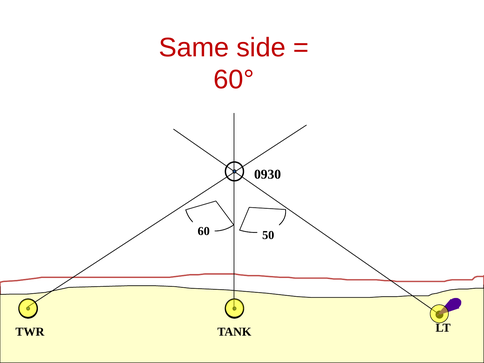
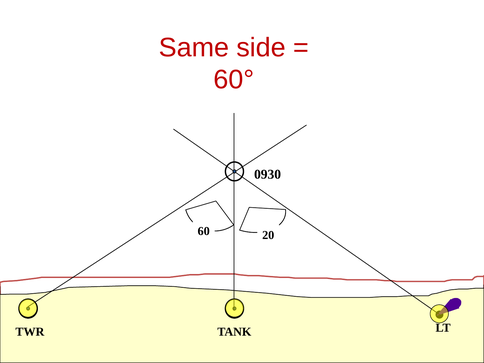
50: 50 -> 20
